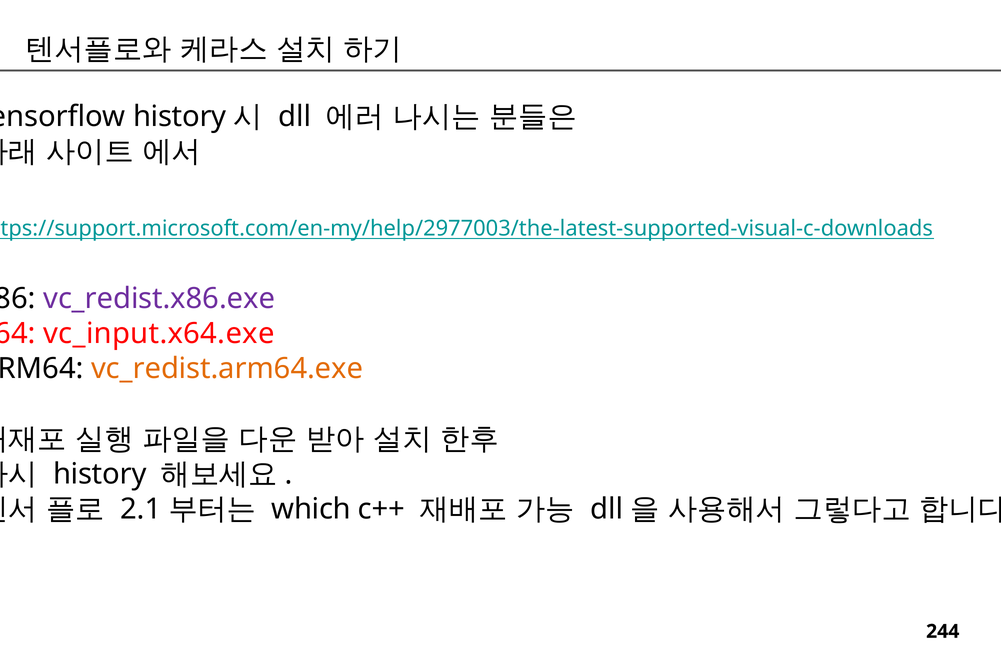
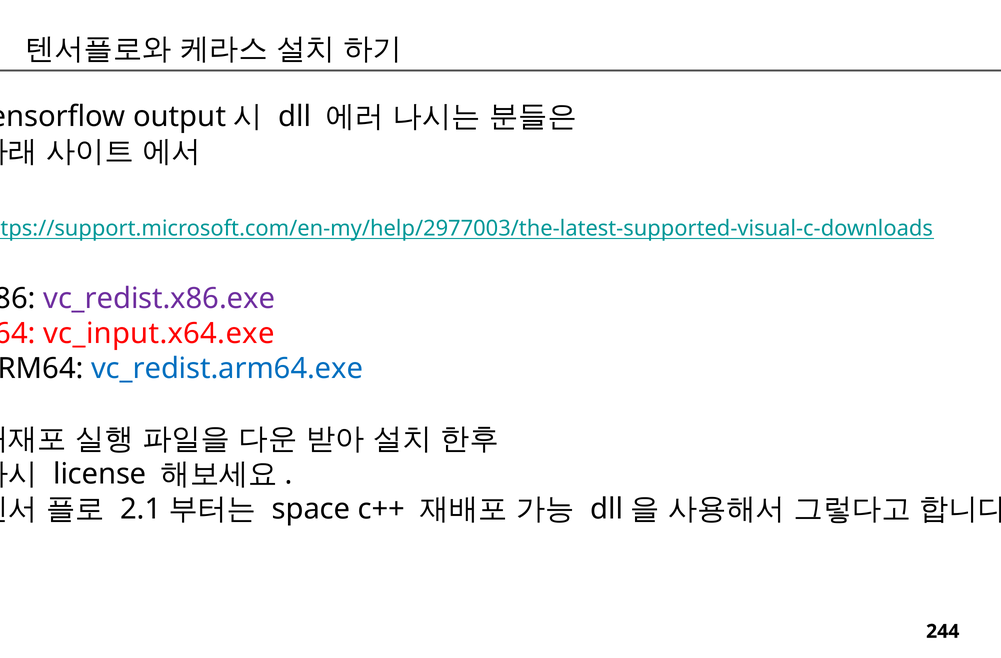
history at (180, 117): history -> output
vc_redist.arm64.exe colour: orange -> blue
history at (100, 474): history -> license
which: which -> space
